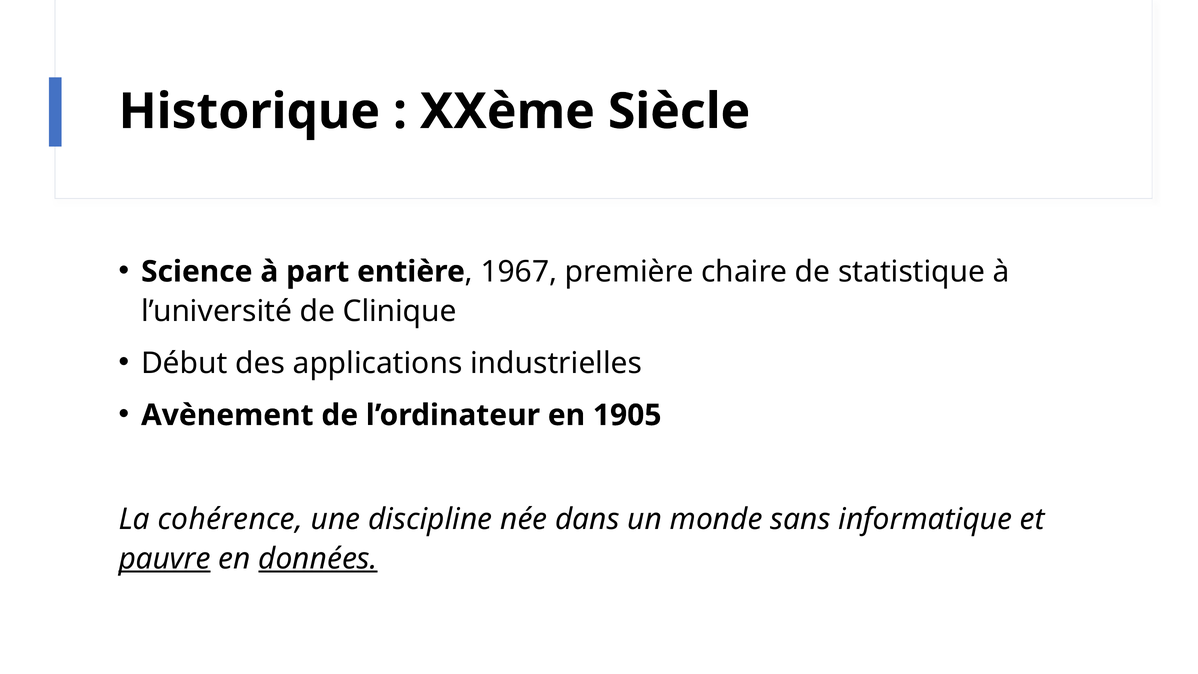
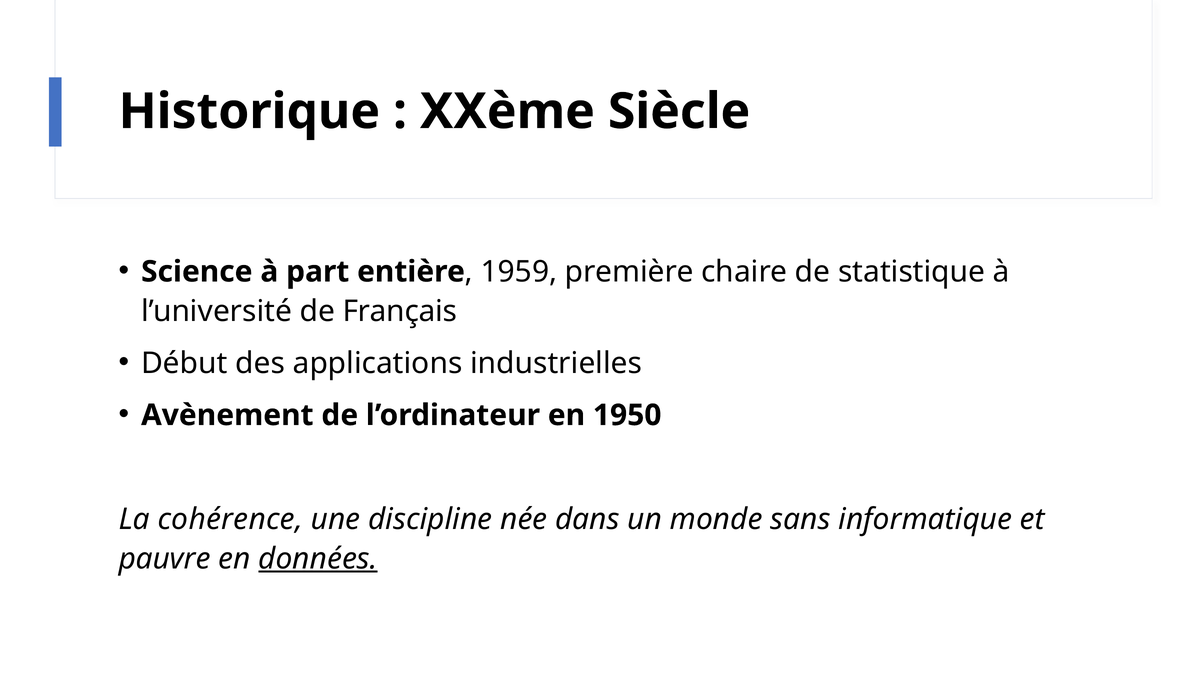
1967: 1967 -> 1959
Clinique: Clinique -> Français
1905: 1905 -> 1950
pauvre underline: present -> none
